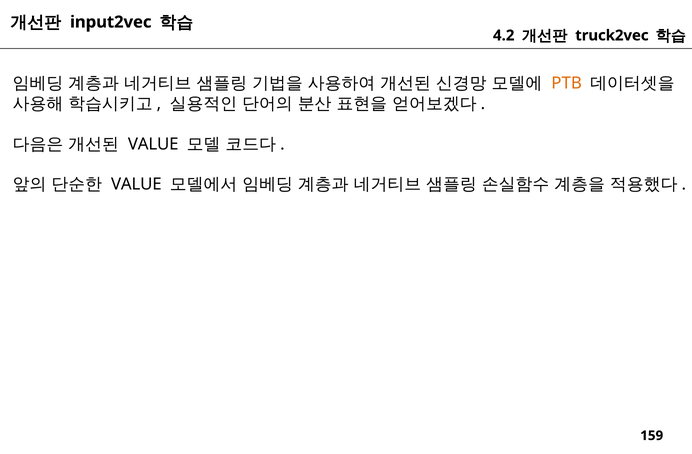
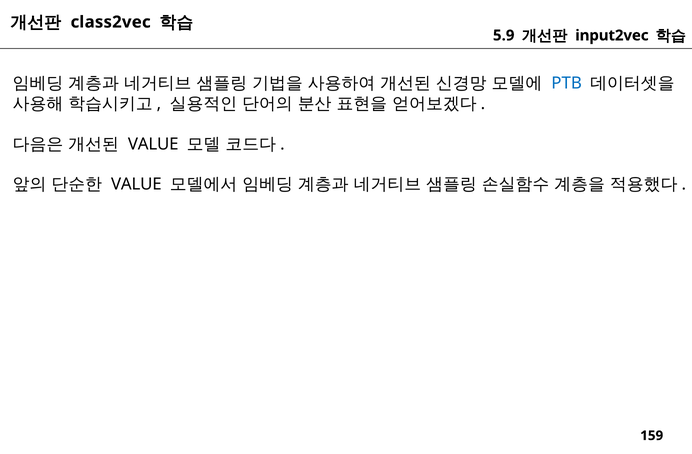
input2vec: input2vec -> class2vec
4.2: 4.2 -> 5.9
truck2vec: truck2vec -> input2vec
PTB colour: orange -> blue
